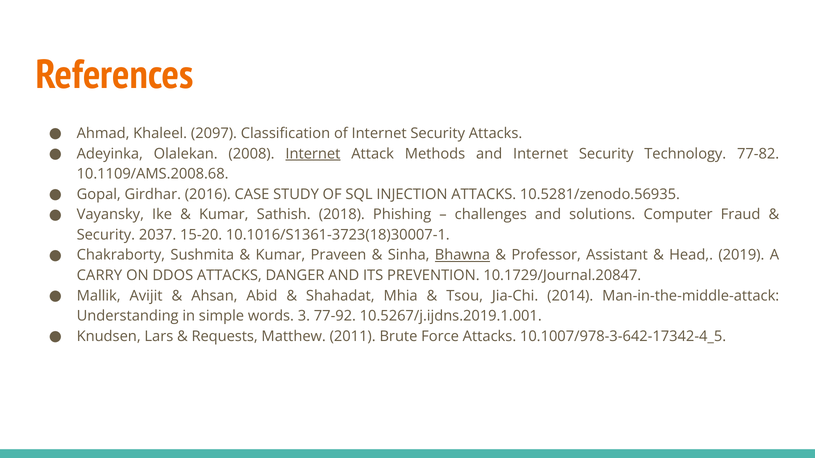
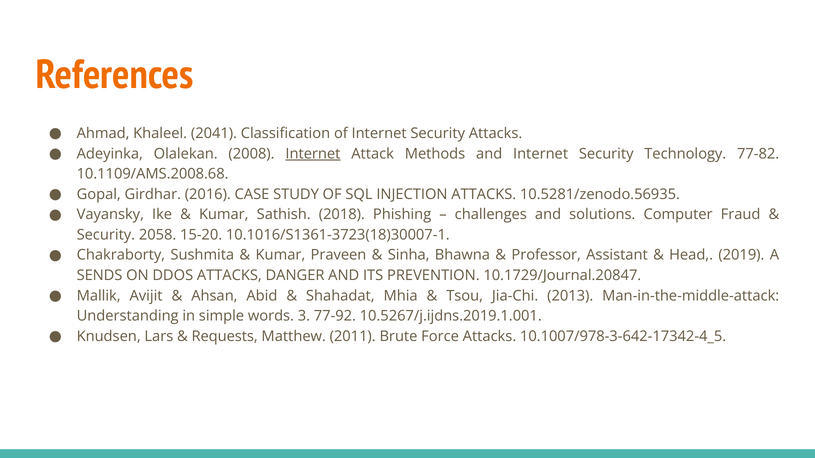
2097: 2097 -> 2041
2037: 2037 -> 2058
Bhawna underline: present -> none
CARRY: CARRY -> SENDS
2014: 2014 -> 2013
